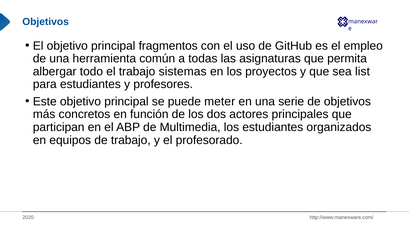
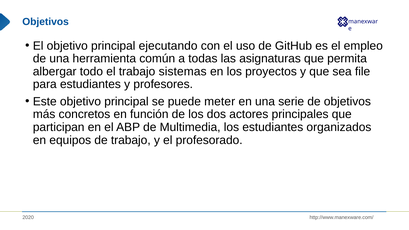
fragmentos: fragmentos -> ejecutando
list: list -> file
